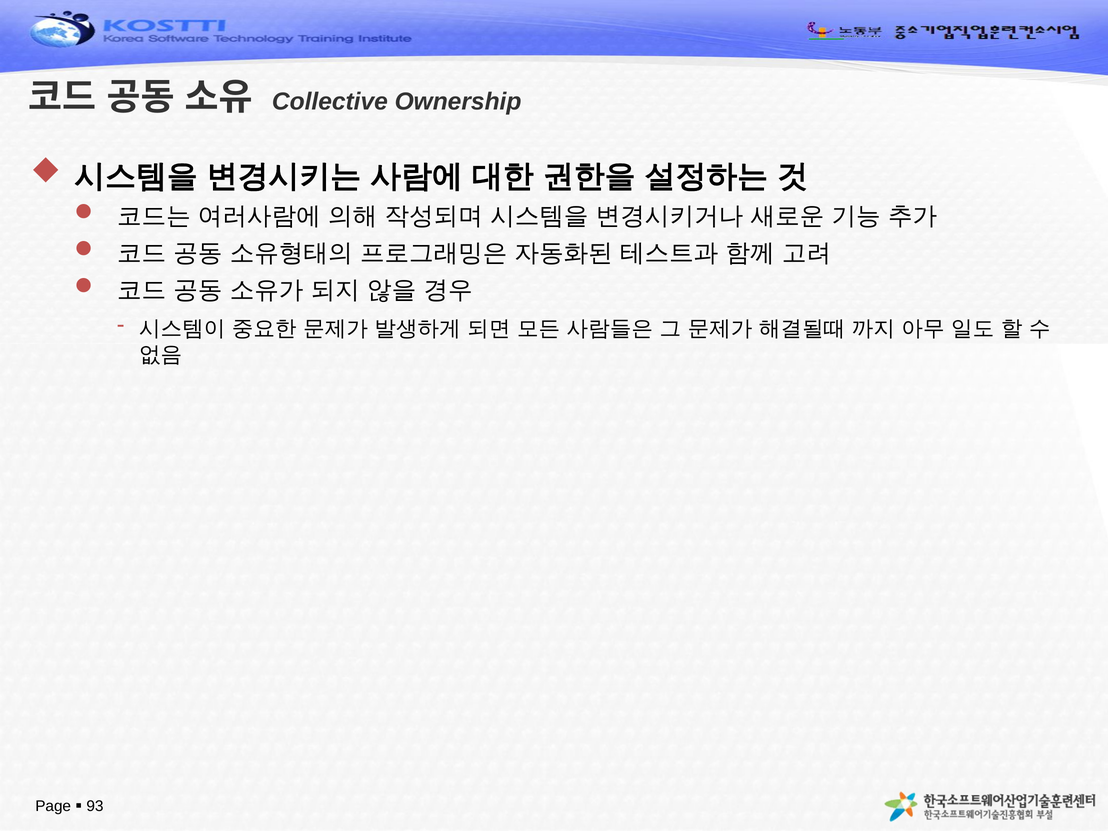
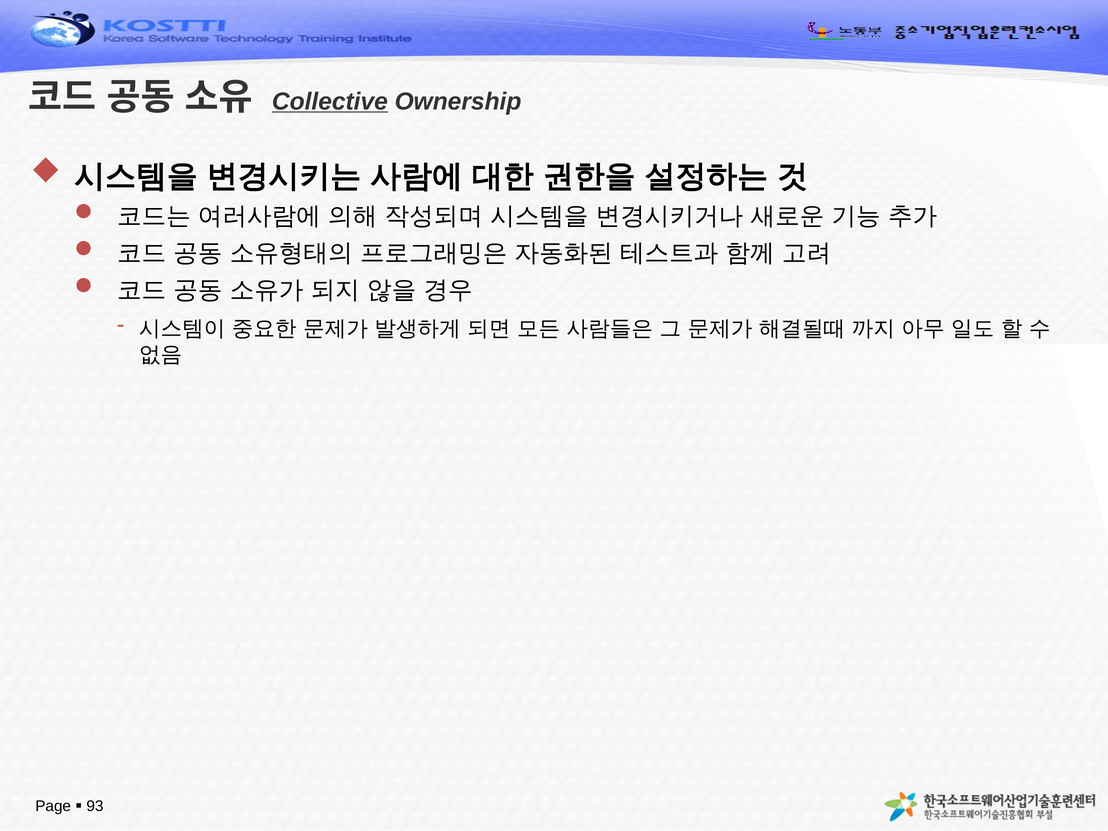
Collective underline: none -> present
